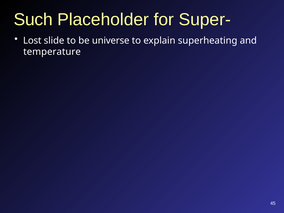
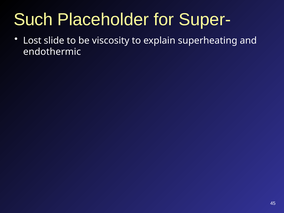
universe: universe -> viscosity
temperature: temperature -> endothermic
